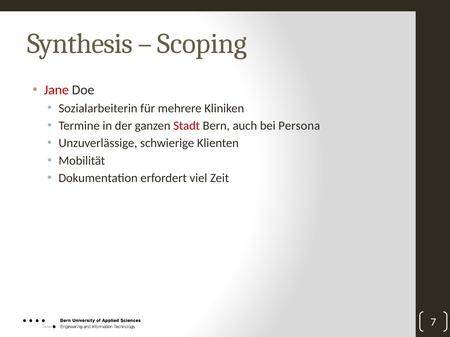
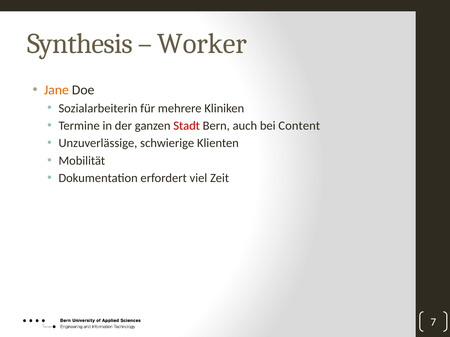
Scoping: Scoping -> Worker
Jane colour: red -> orange
Persona: Persona -> Content
